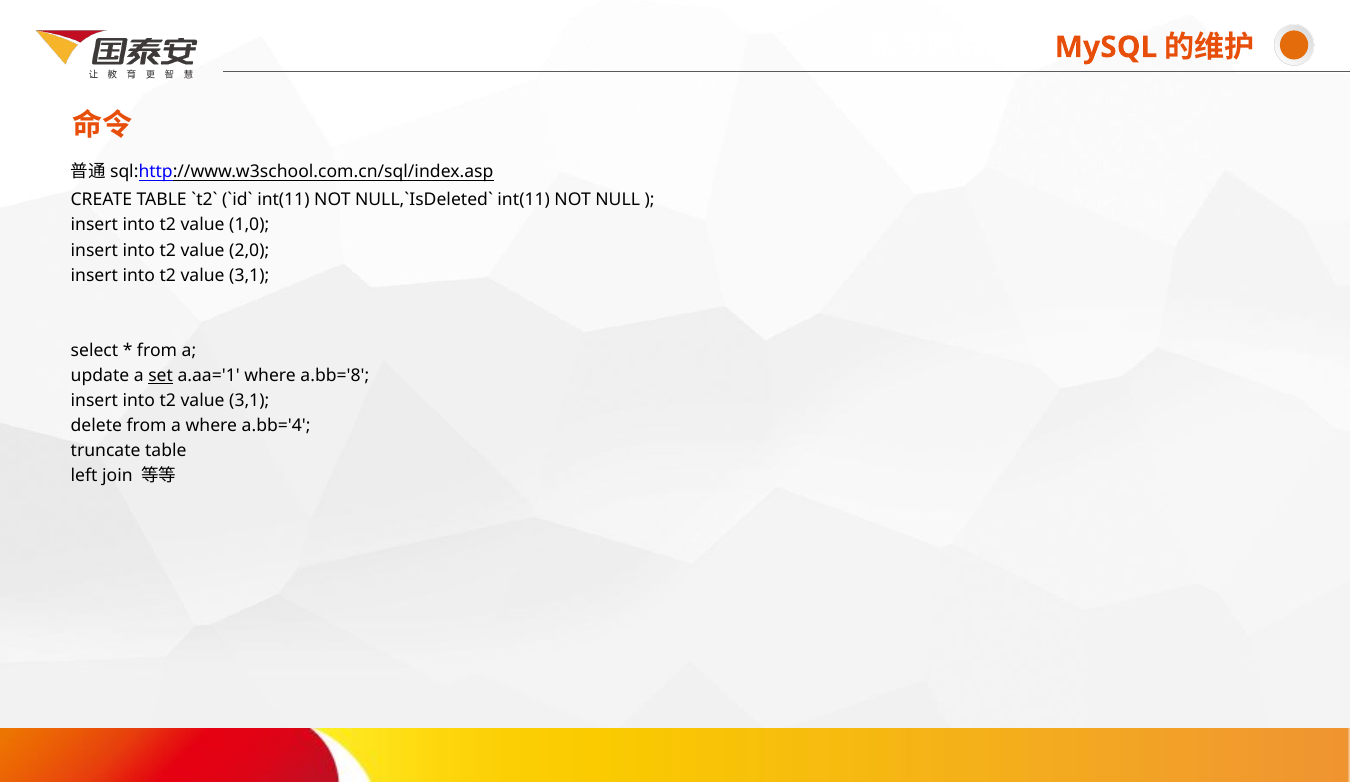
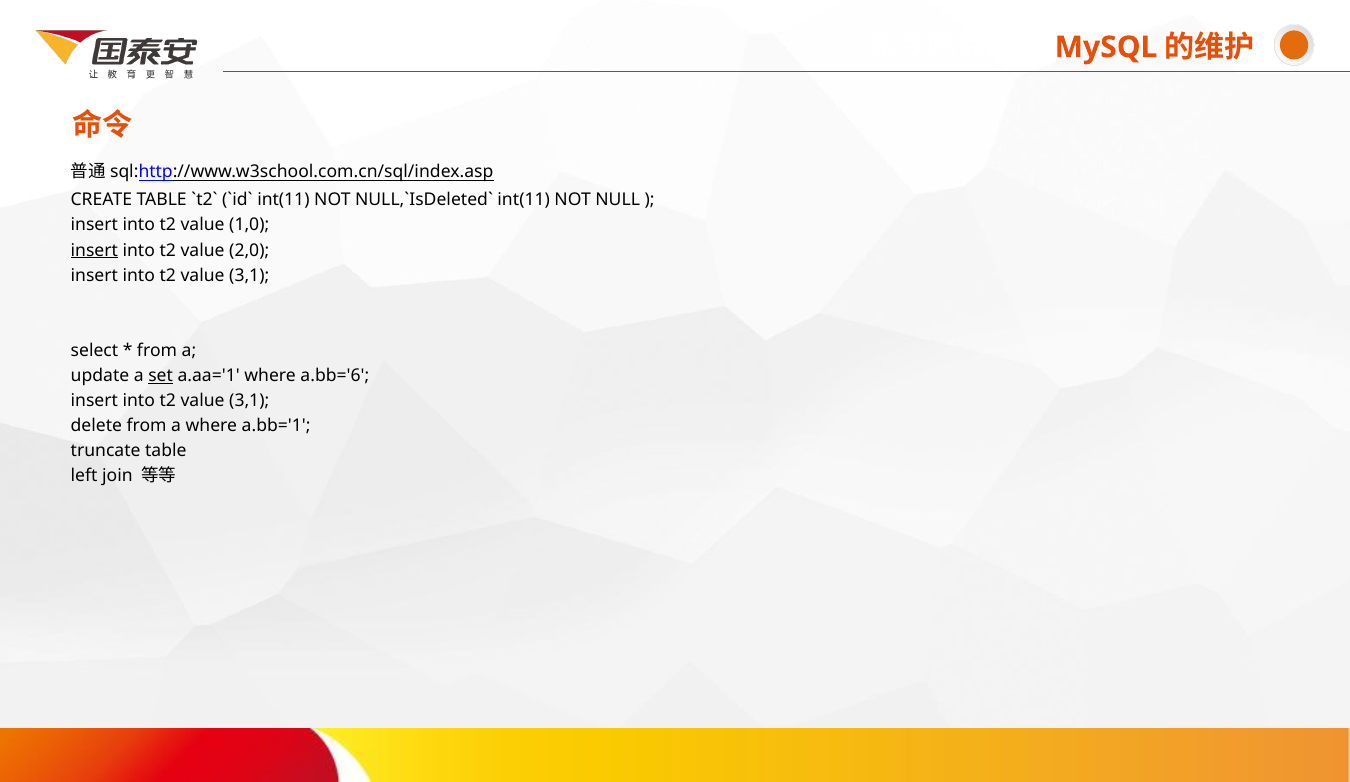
insert at (94, 250) underline: none -> present
a.bb='8: a.bb='8 -> a.bb='6
a.bb='4: a.bb='4 -> a.bb='1
